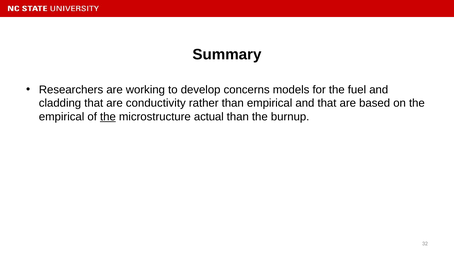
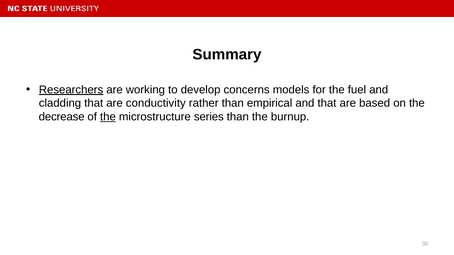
Researchers underline: none -> present
empirical at (62, 117): empirical -> decrease
actual: actual -> series
